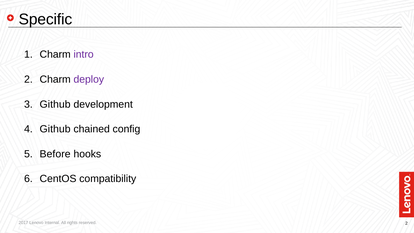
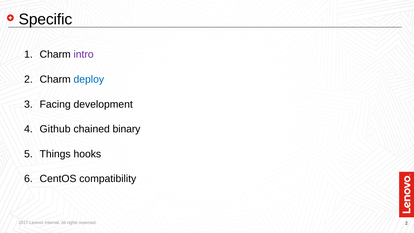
deploy colour: purple -> blue
Github at (55, 104): Github -> Facing
config: config -> binary
Before: Before -> Things
